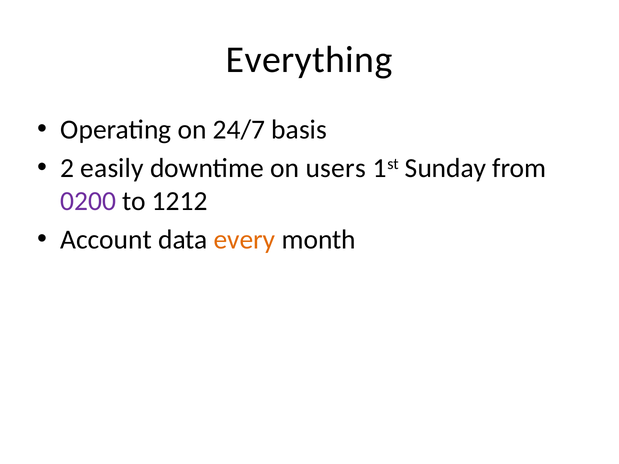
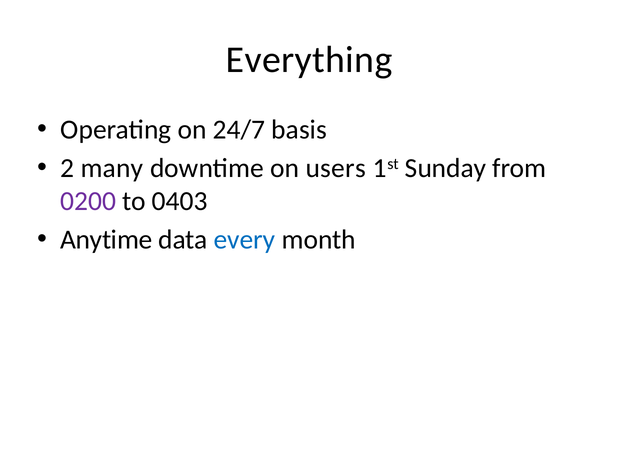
easily: easily -> many
1212: 1212 -> 0403
Account: Account -> Anytime
every colour: orange -> blue
